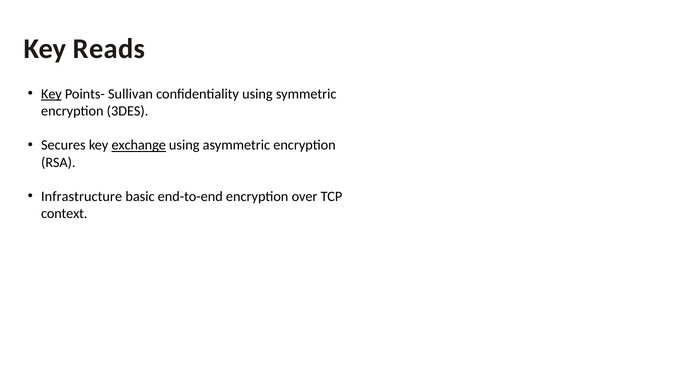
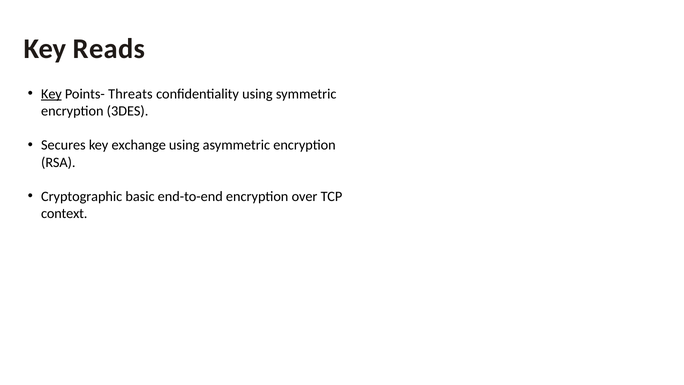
Sullivan: Sullivan -> Threats
exchange underline: present -> none
Infrastructure: Infrastructure -> Cryptographic
